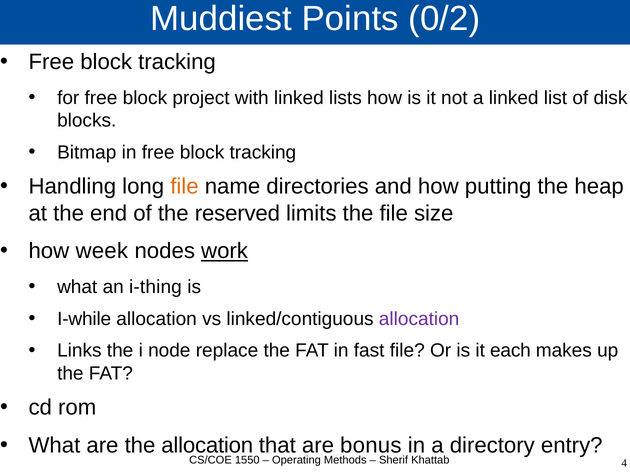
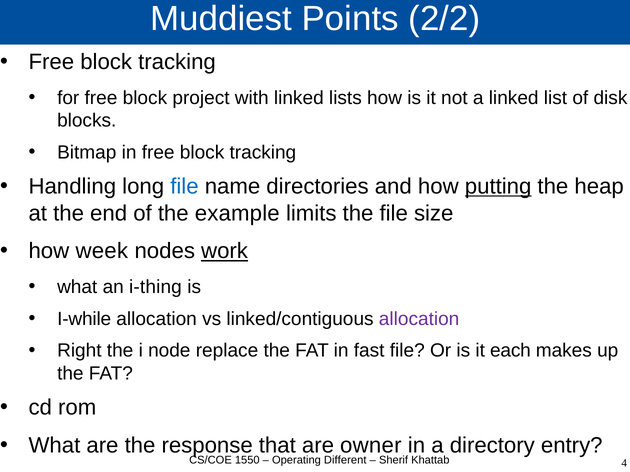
0/2: 0/2 -> 2/2
file at (184, 187) colour: orange -> blue
putting underline: none -> present
reserved: reserved -> example
Links: Links -> Right
the allocation: allocation -> response
bonus: bonus -> owner
Methods: Methods -> Different
